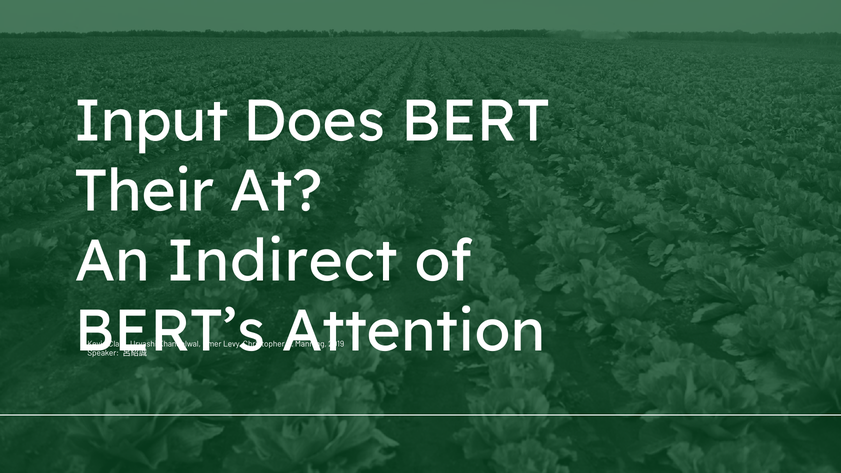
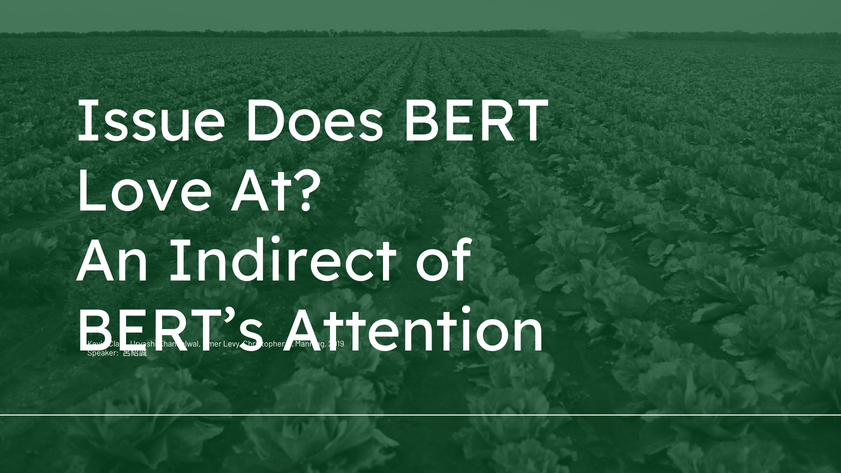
Input: Input -> Issue
Their: Their -> Love
